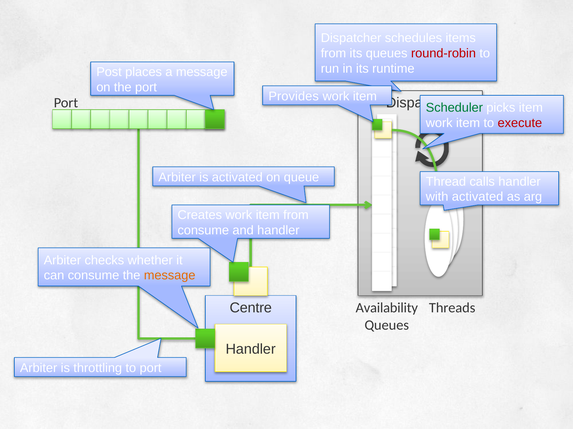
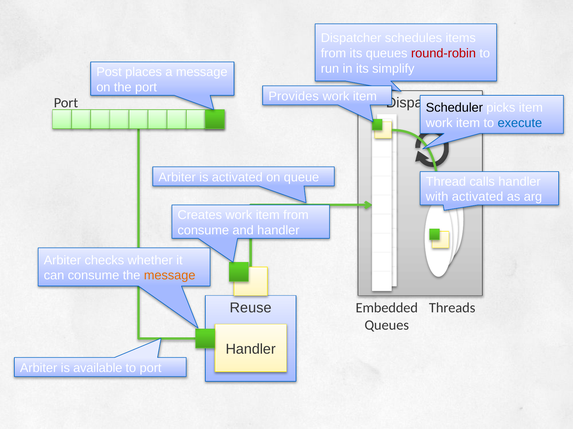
runtime: runtime -> simplify
Scheduler colour: green -> black
execute colour: red -> blue
Centre: Centre -> Reuse
Availability: Availability -> Embedded
throttling: throttling -> available
